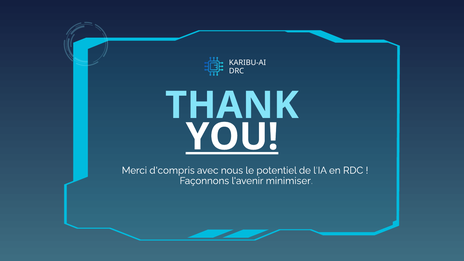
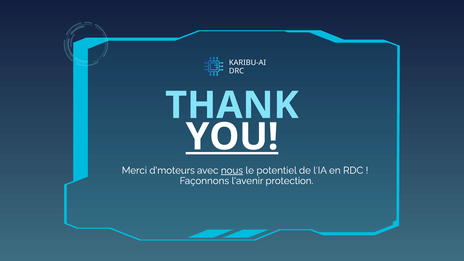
d'compris: d'compris -> d'moteurs
nous underline: none -> present
minimiser: minimiser -> protection
